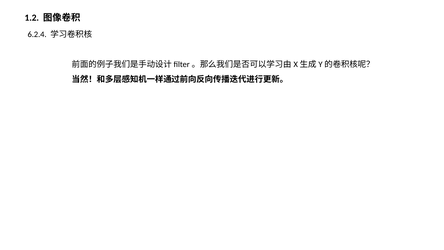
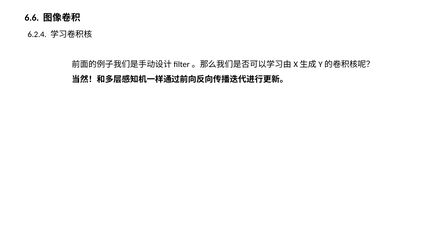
1.2: 1.2 -> 6.6
